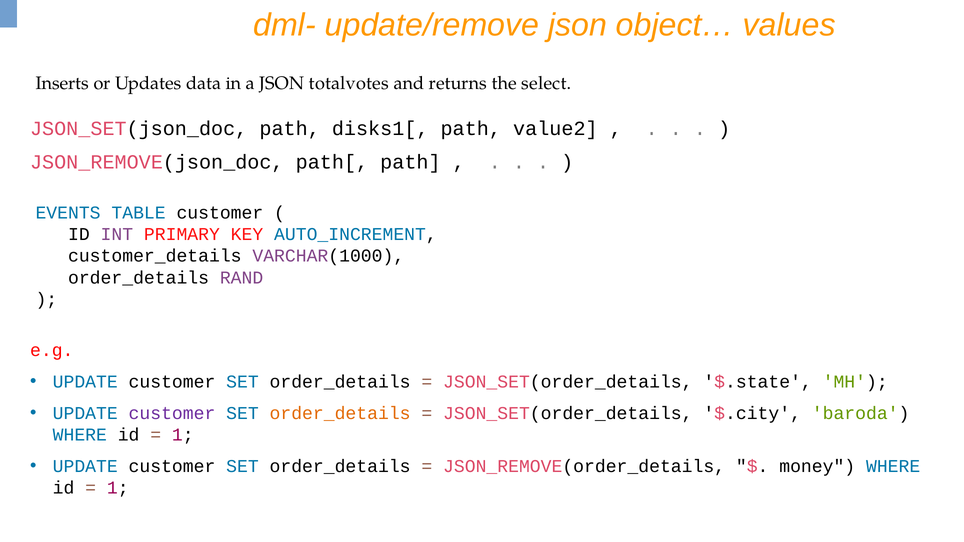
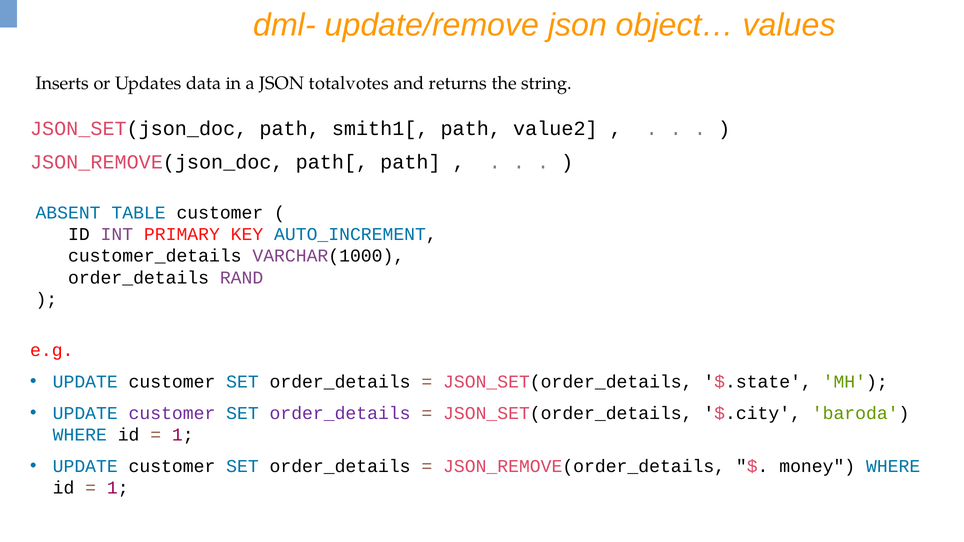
select: select -> string
disks1[: disks1[ -> smith1[
EVENTS: EVENTS -> ABSENT
order_details at (340, 413) colour: orange -> purple
